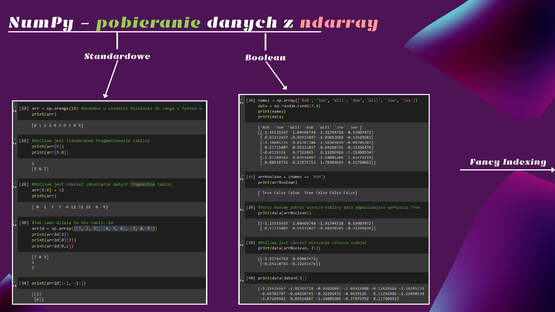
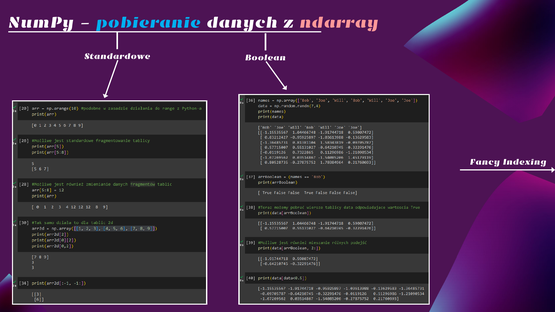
pobieranie colour: light green -> light blue
